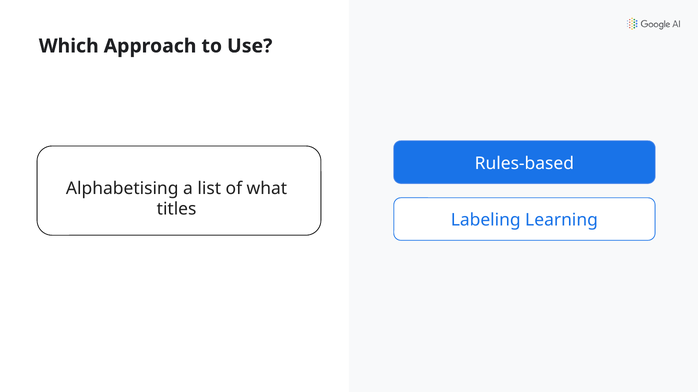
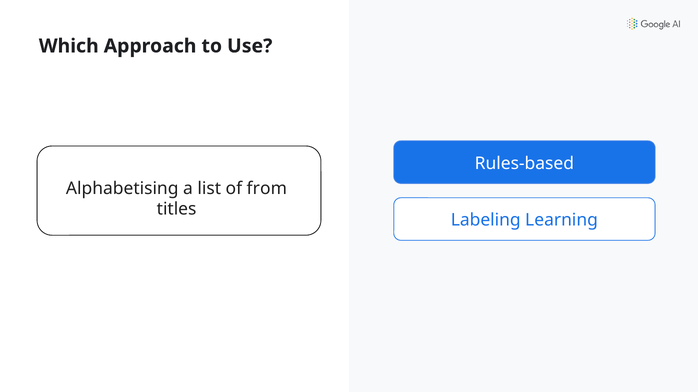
what: what -> from
